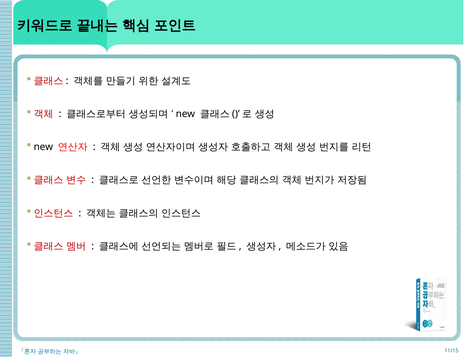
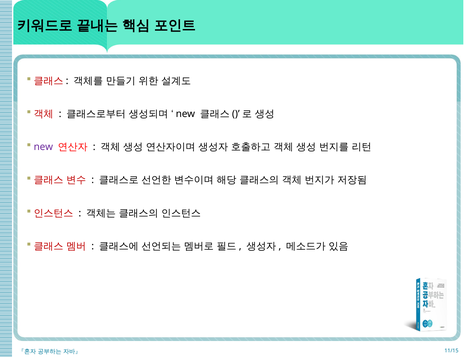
new at (43, 147) colour: black -> purple
